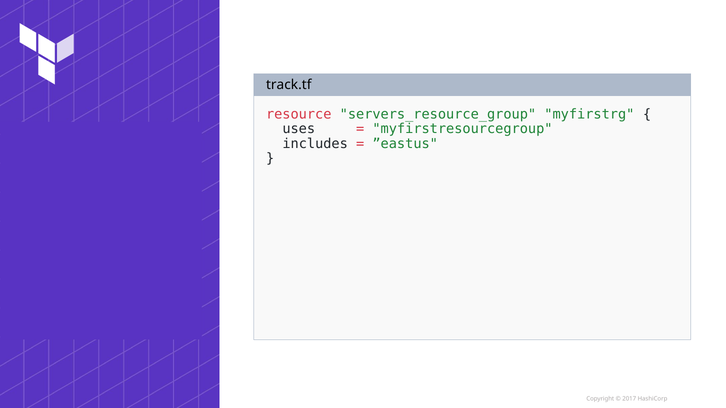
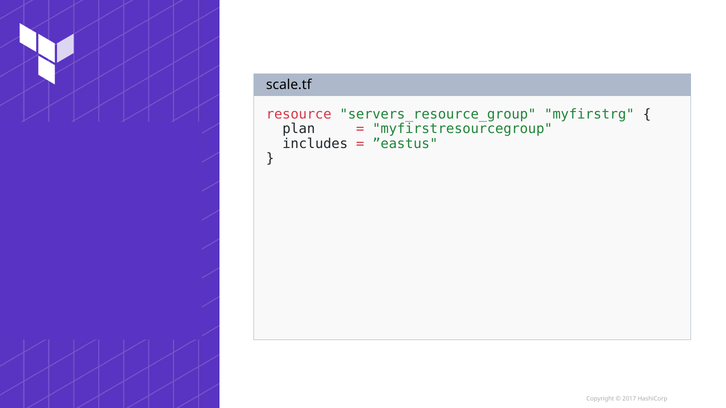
track.tf: track.tf -> scale.tf
uses: uses -> plan
